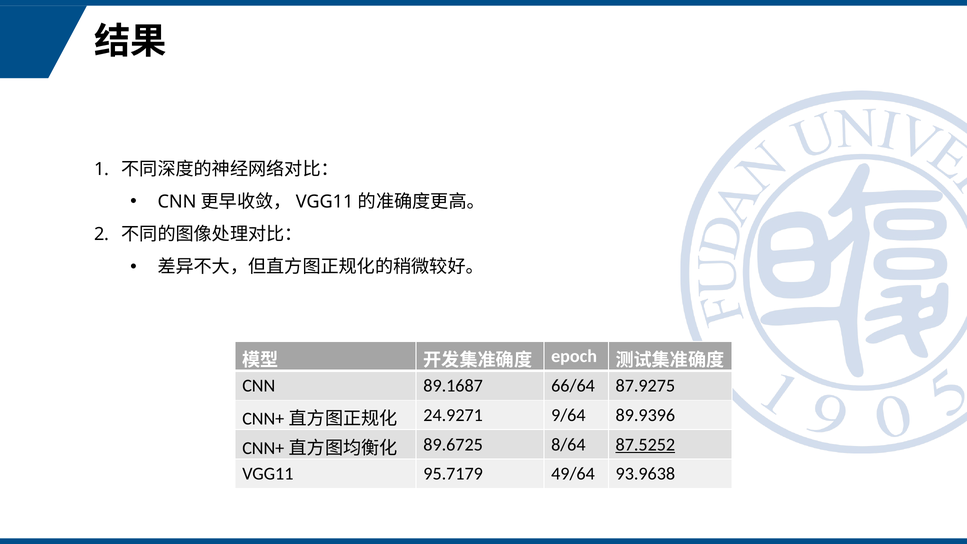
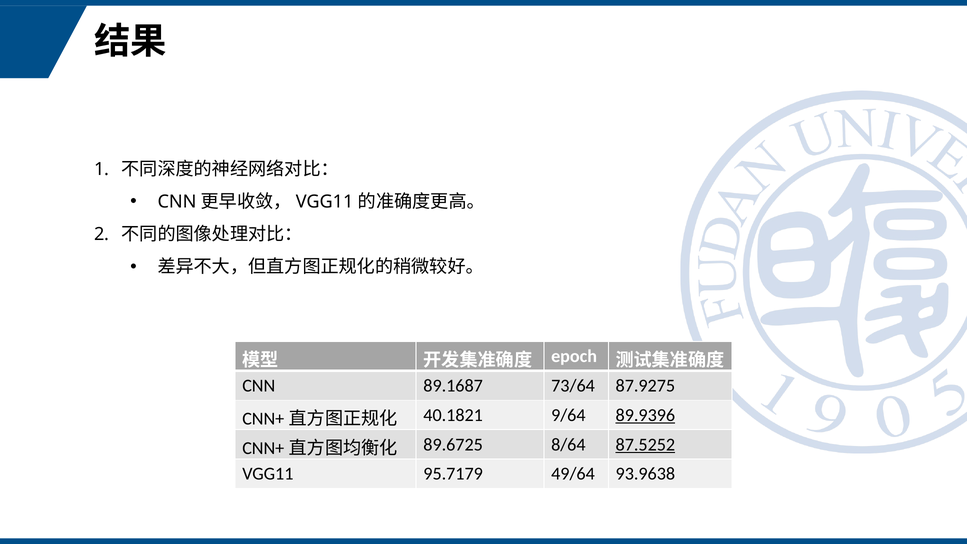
66/64: 66/64 -> 73/64
24.9271: 24.9271 -> 40.1821
89.9396 underline: none -> present
